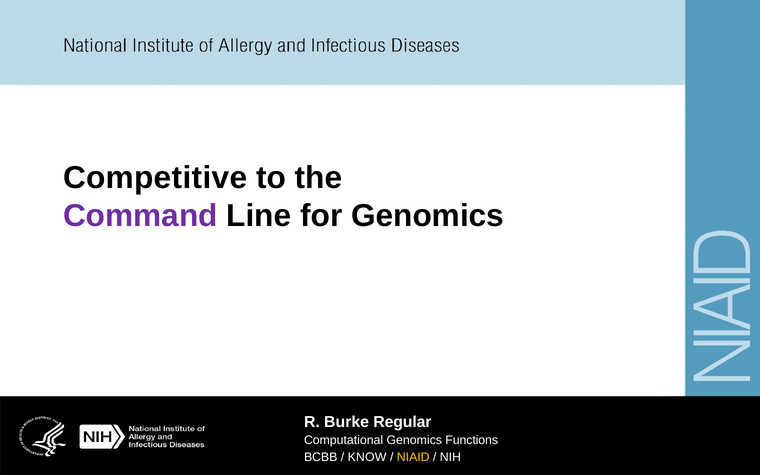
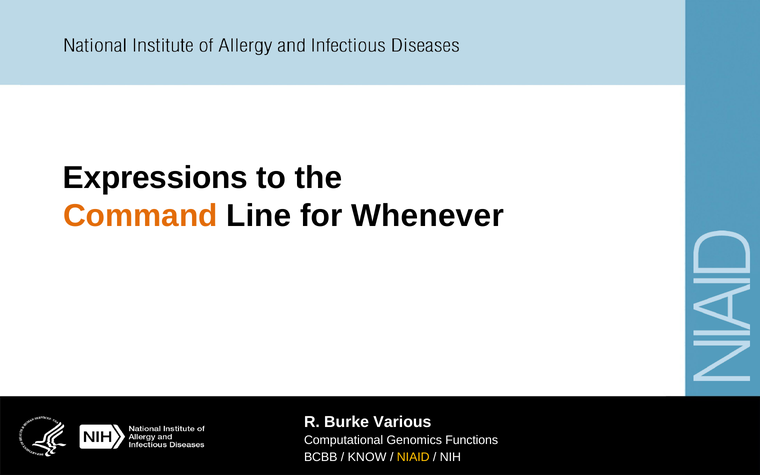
Competitive: Competitive -> Expressions
Command colour: purple -> orange
for Genomics: Genomics -> Whenever
Regular: Regular -> Various
